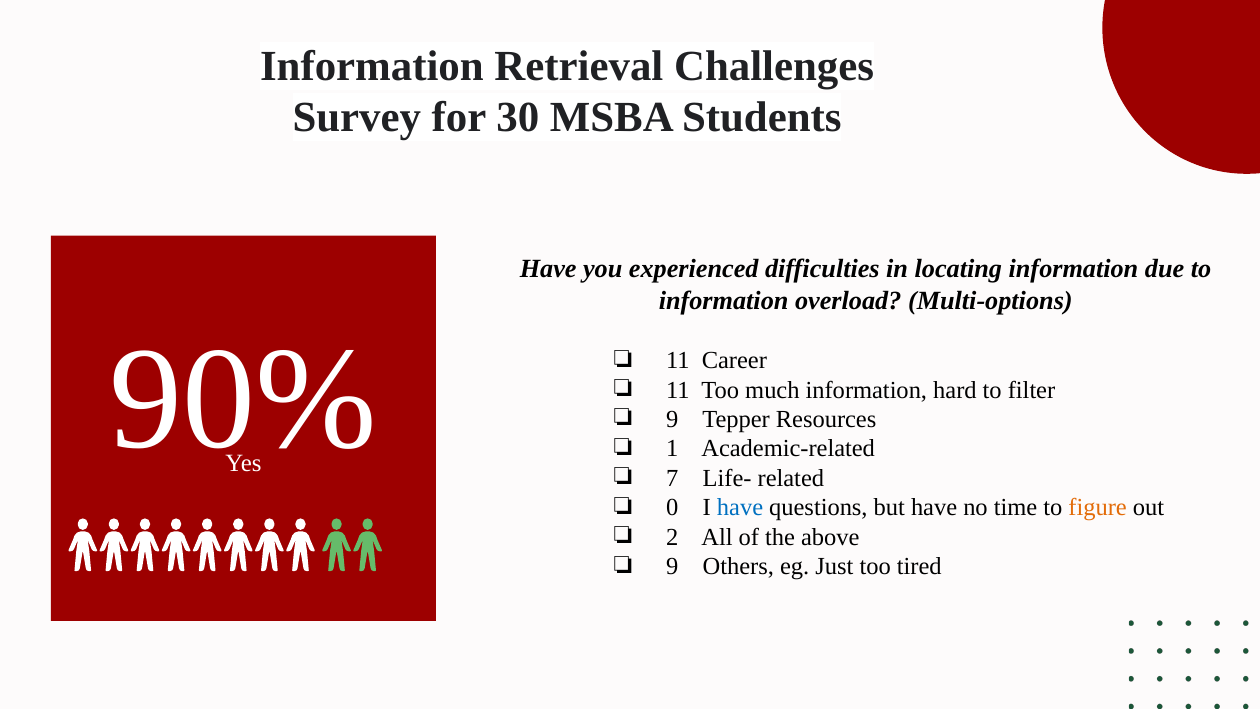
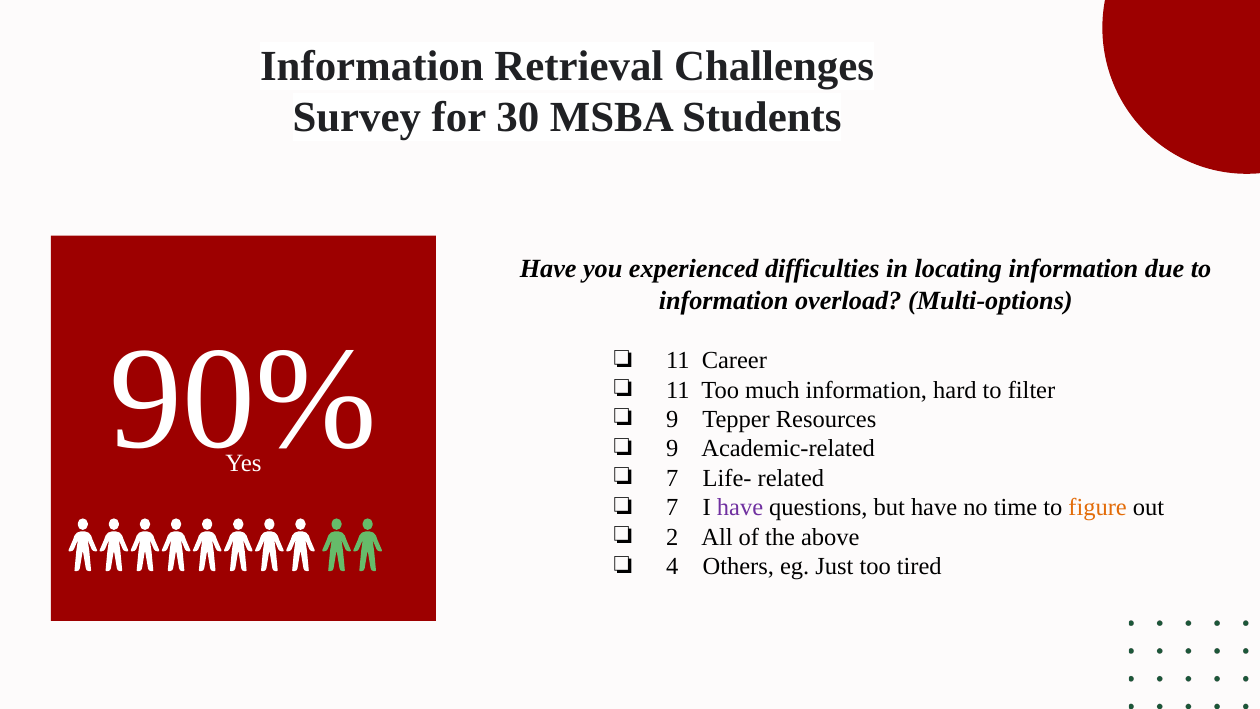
1 at (672, 449): 1 -> 9
0 at (672, 508): 0 -> 7
have at (740, 508) colour: blue -> purple
9 at (672, 566): 9 -> 4
